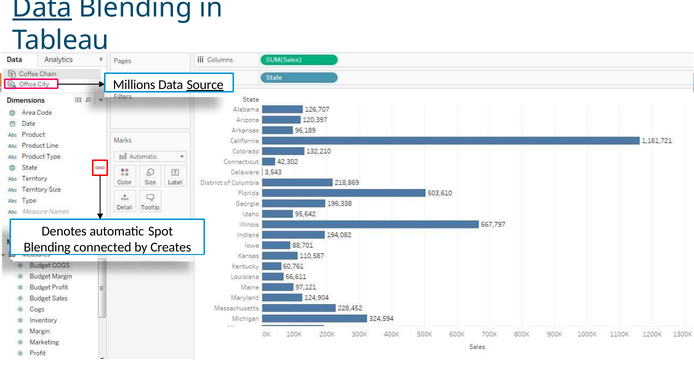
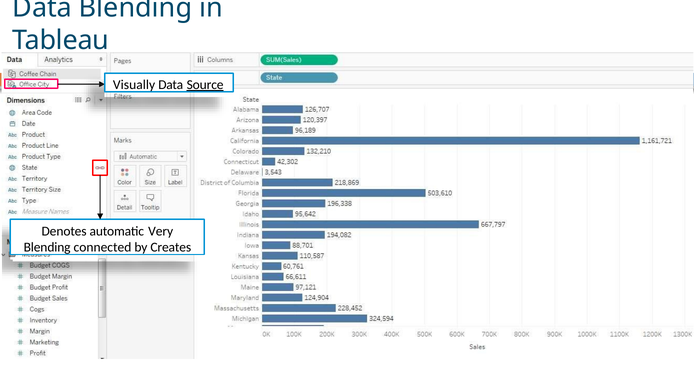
Data at (42, 8) underline: present -> none
Millions: Millions -> Visually
Spot: Spot -> Very
